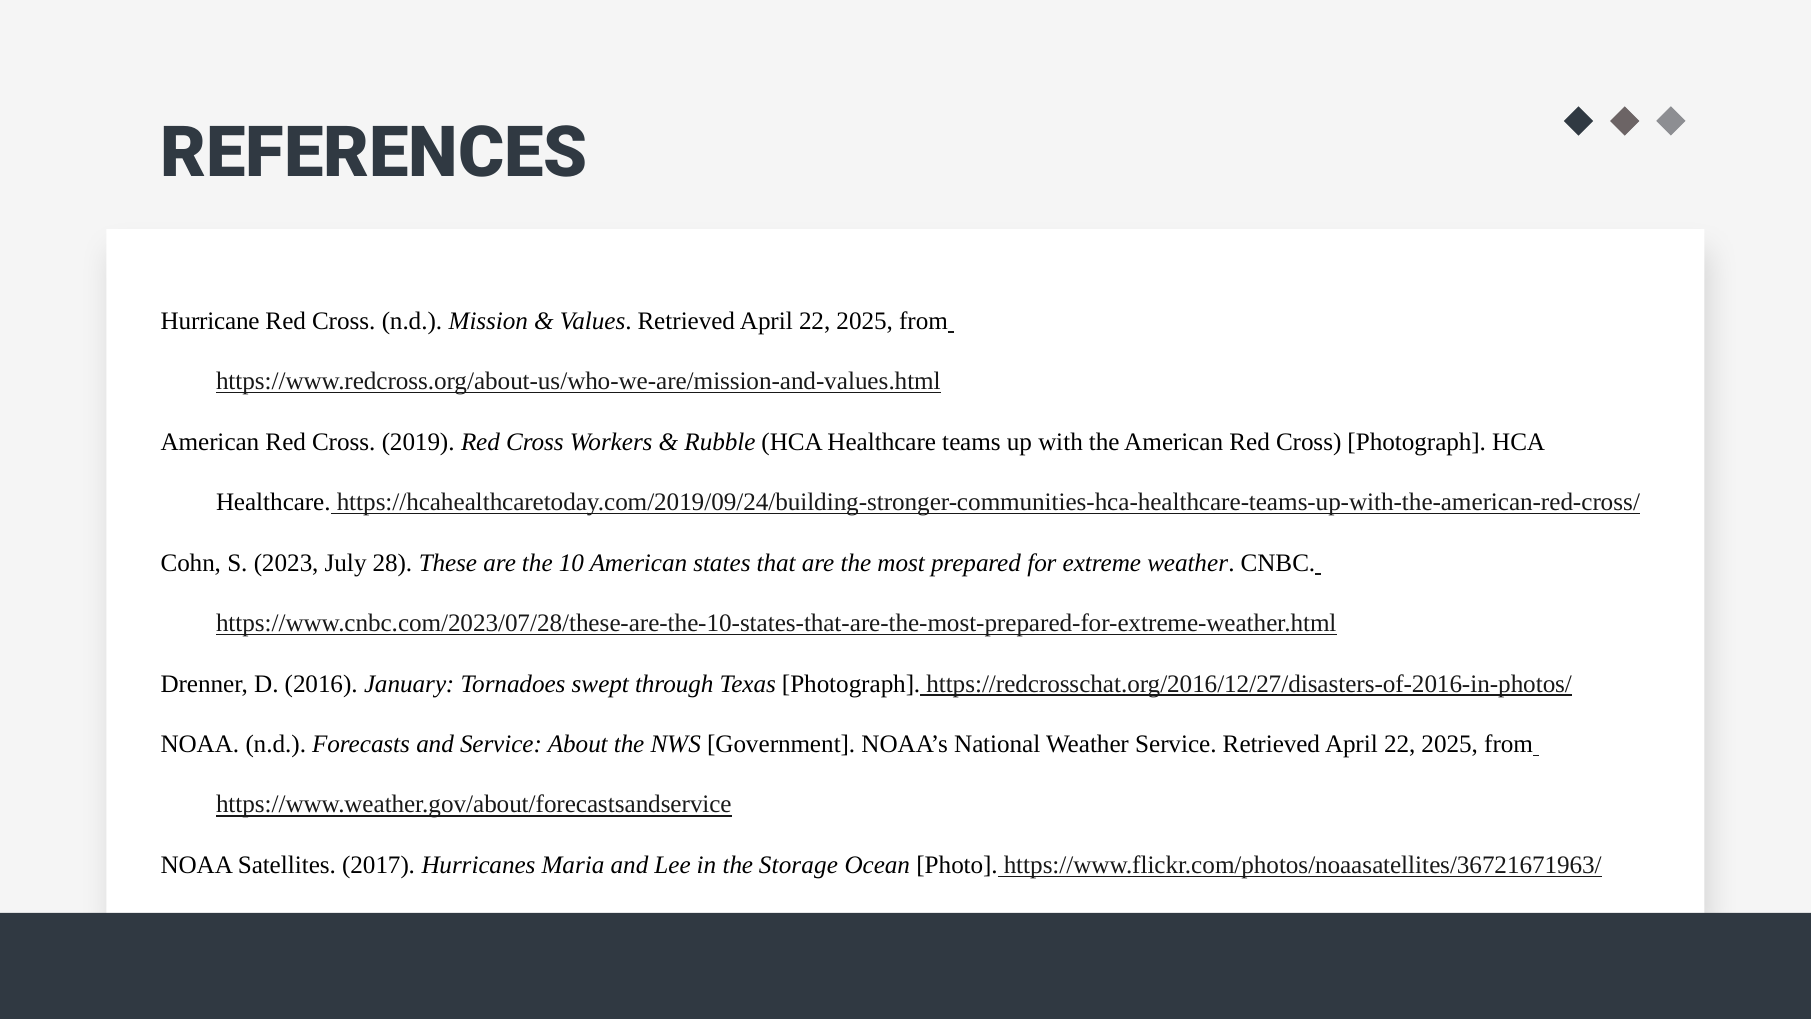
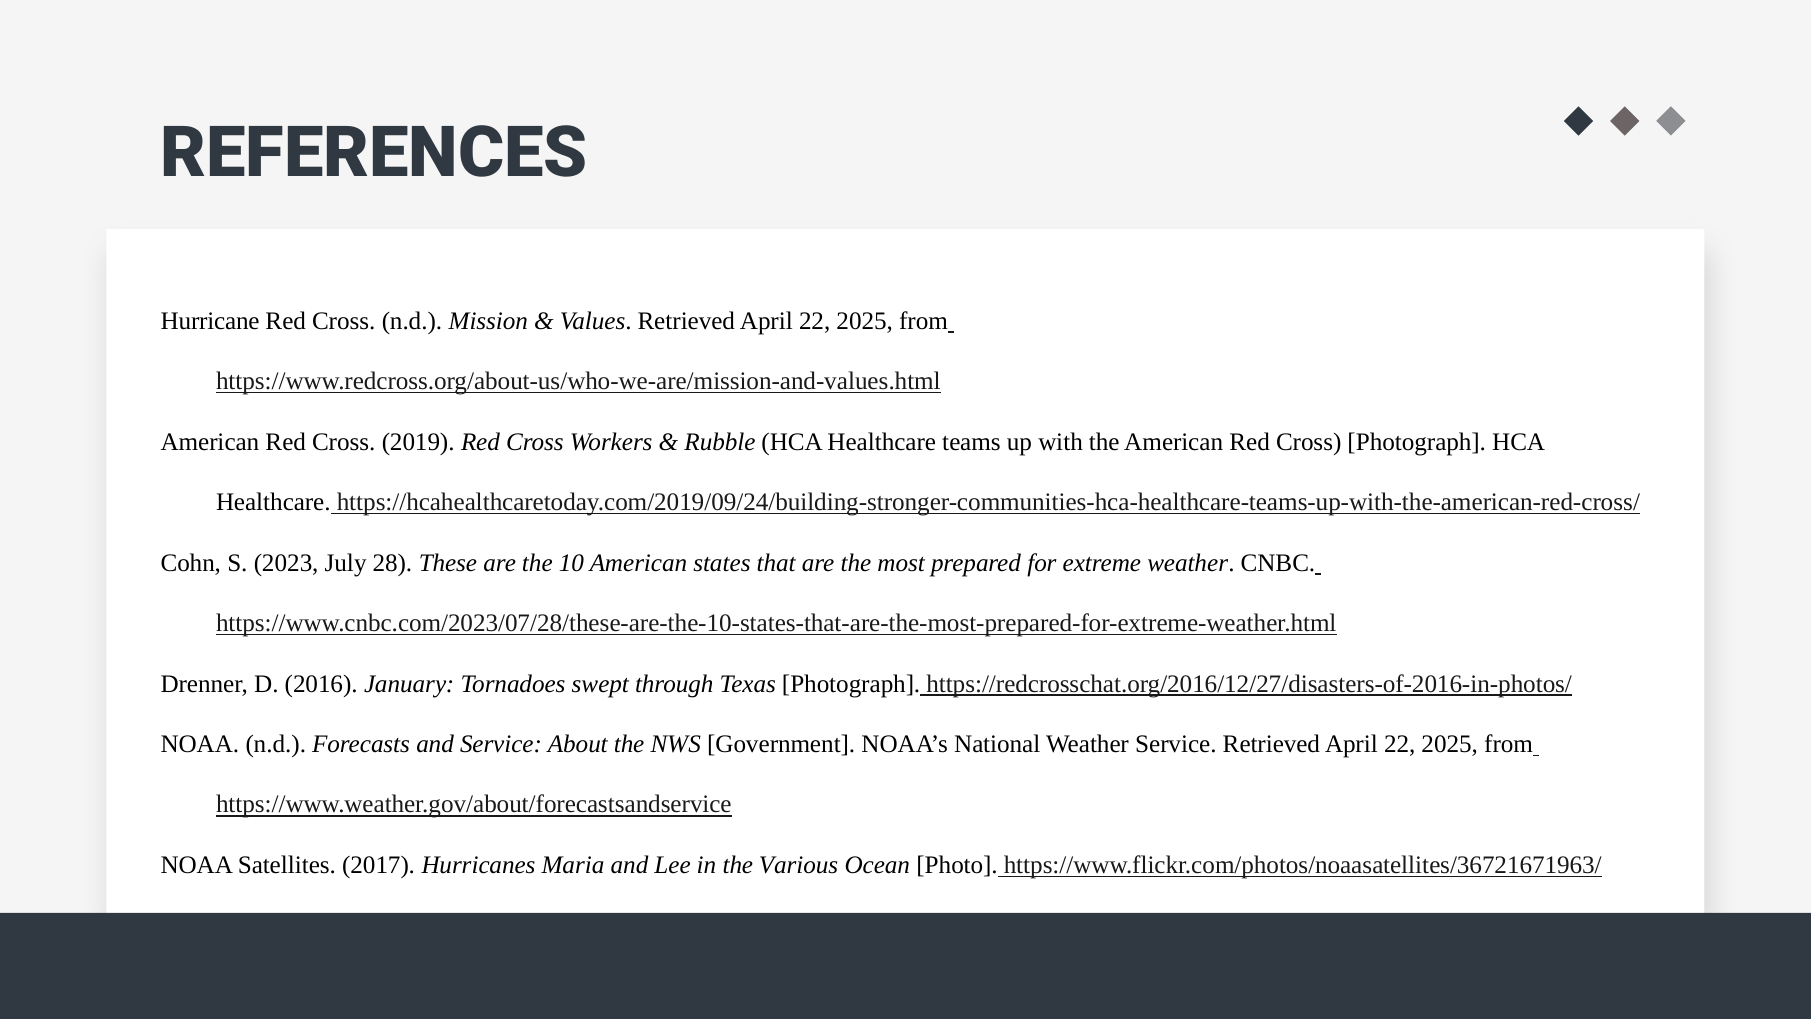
Storage: Storage -> Various
